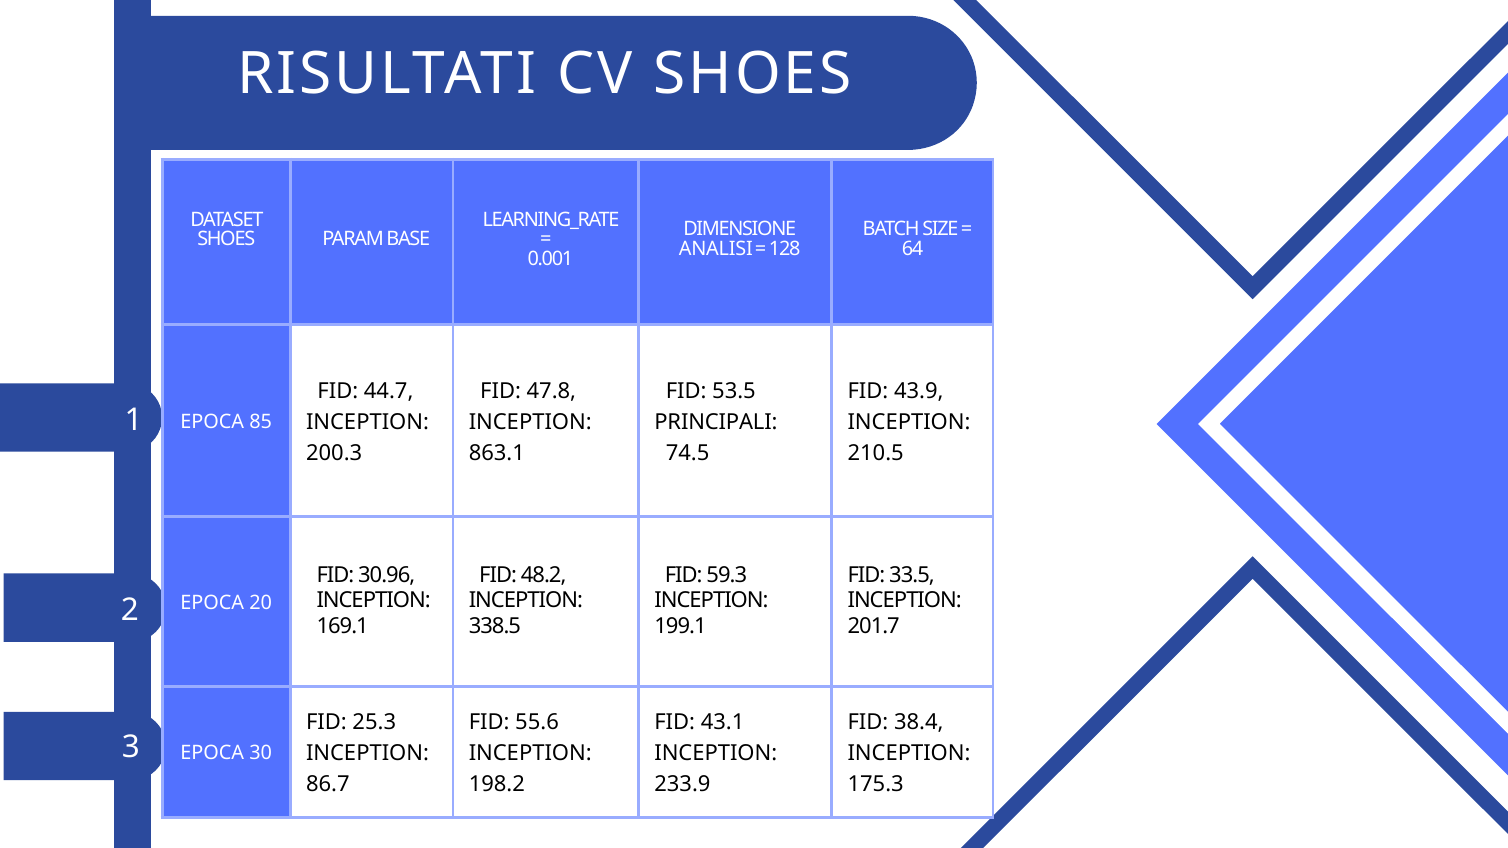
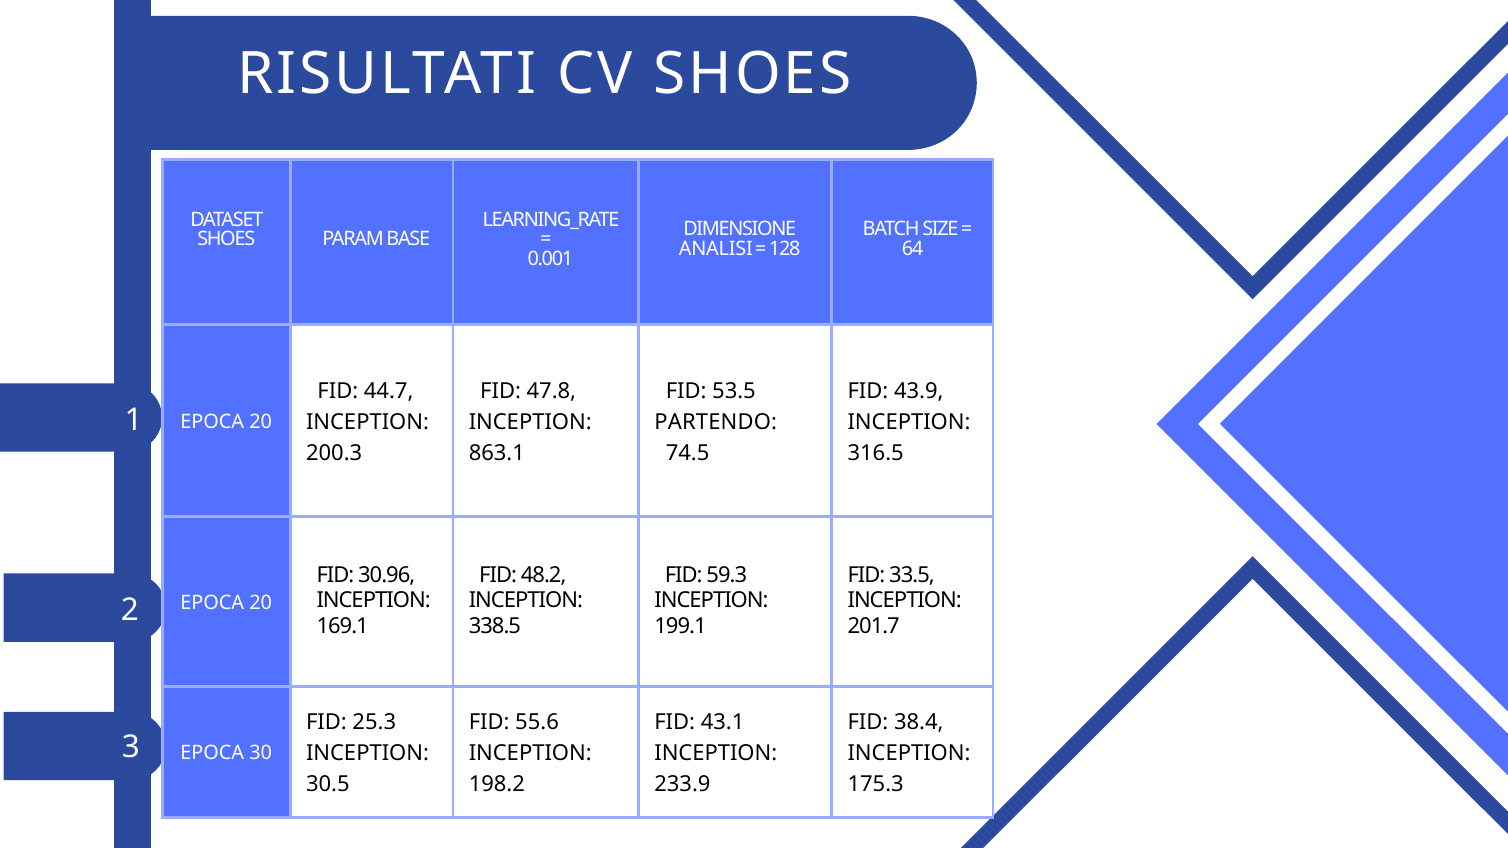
PRINCIPALI: PRINCIPALI -> PARTENDO
85 at (261, 422): 85 -> 20
210.5: 210.5 -> 316.5
86.7: 86.7 -> 30.5
